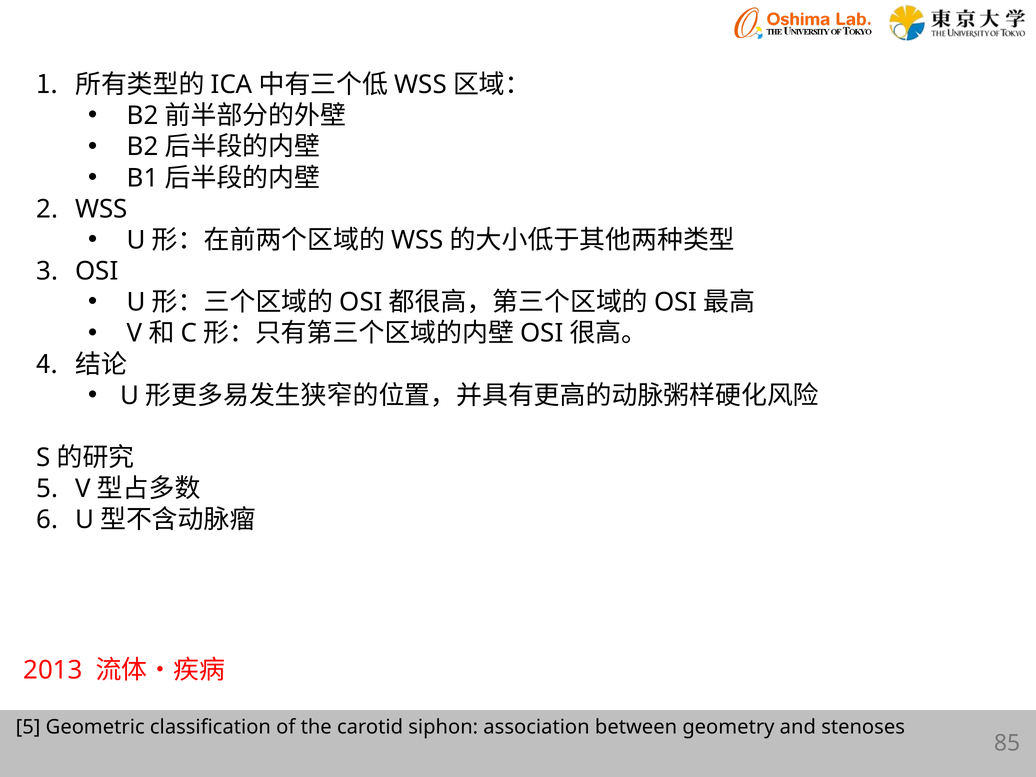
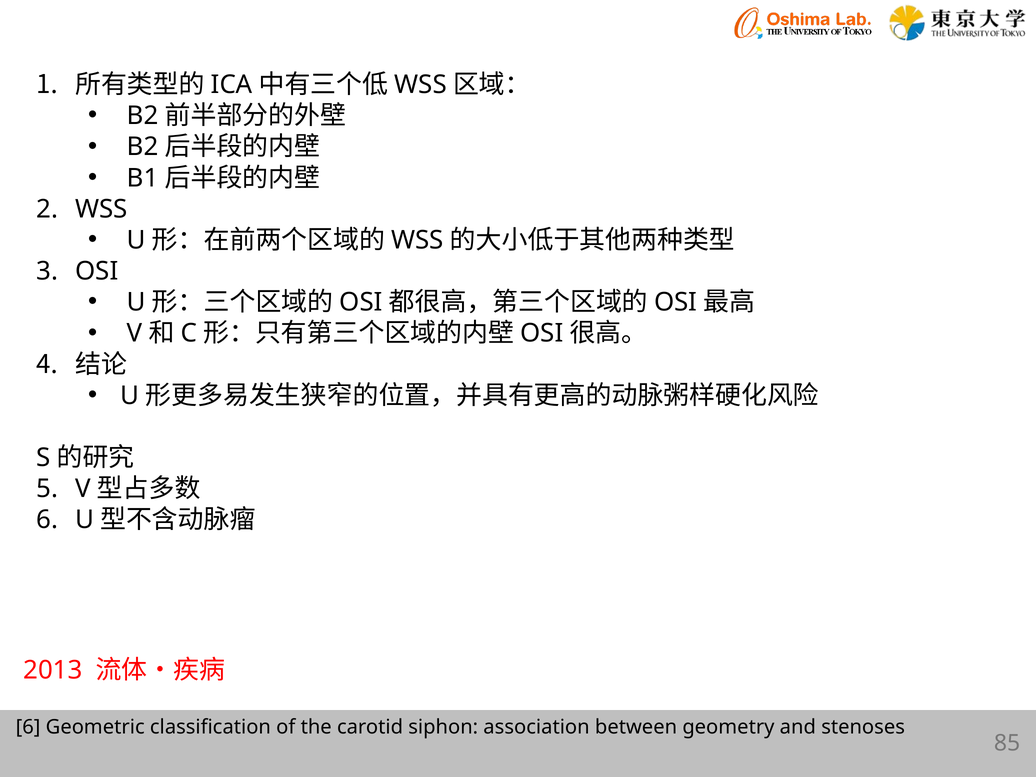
5 at (28, 727): 5 -> 6
